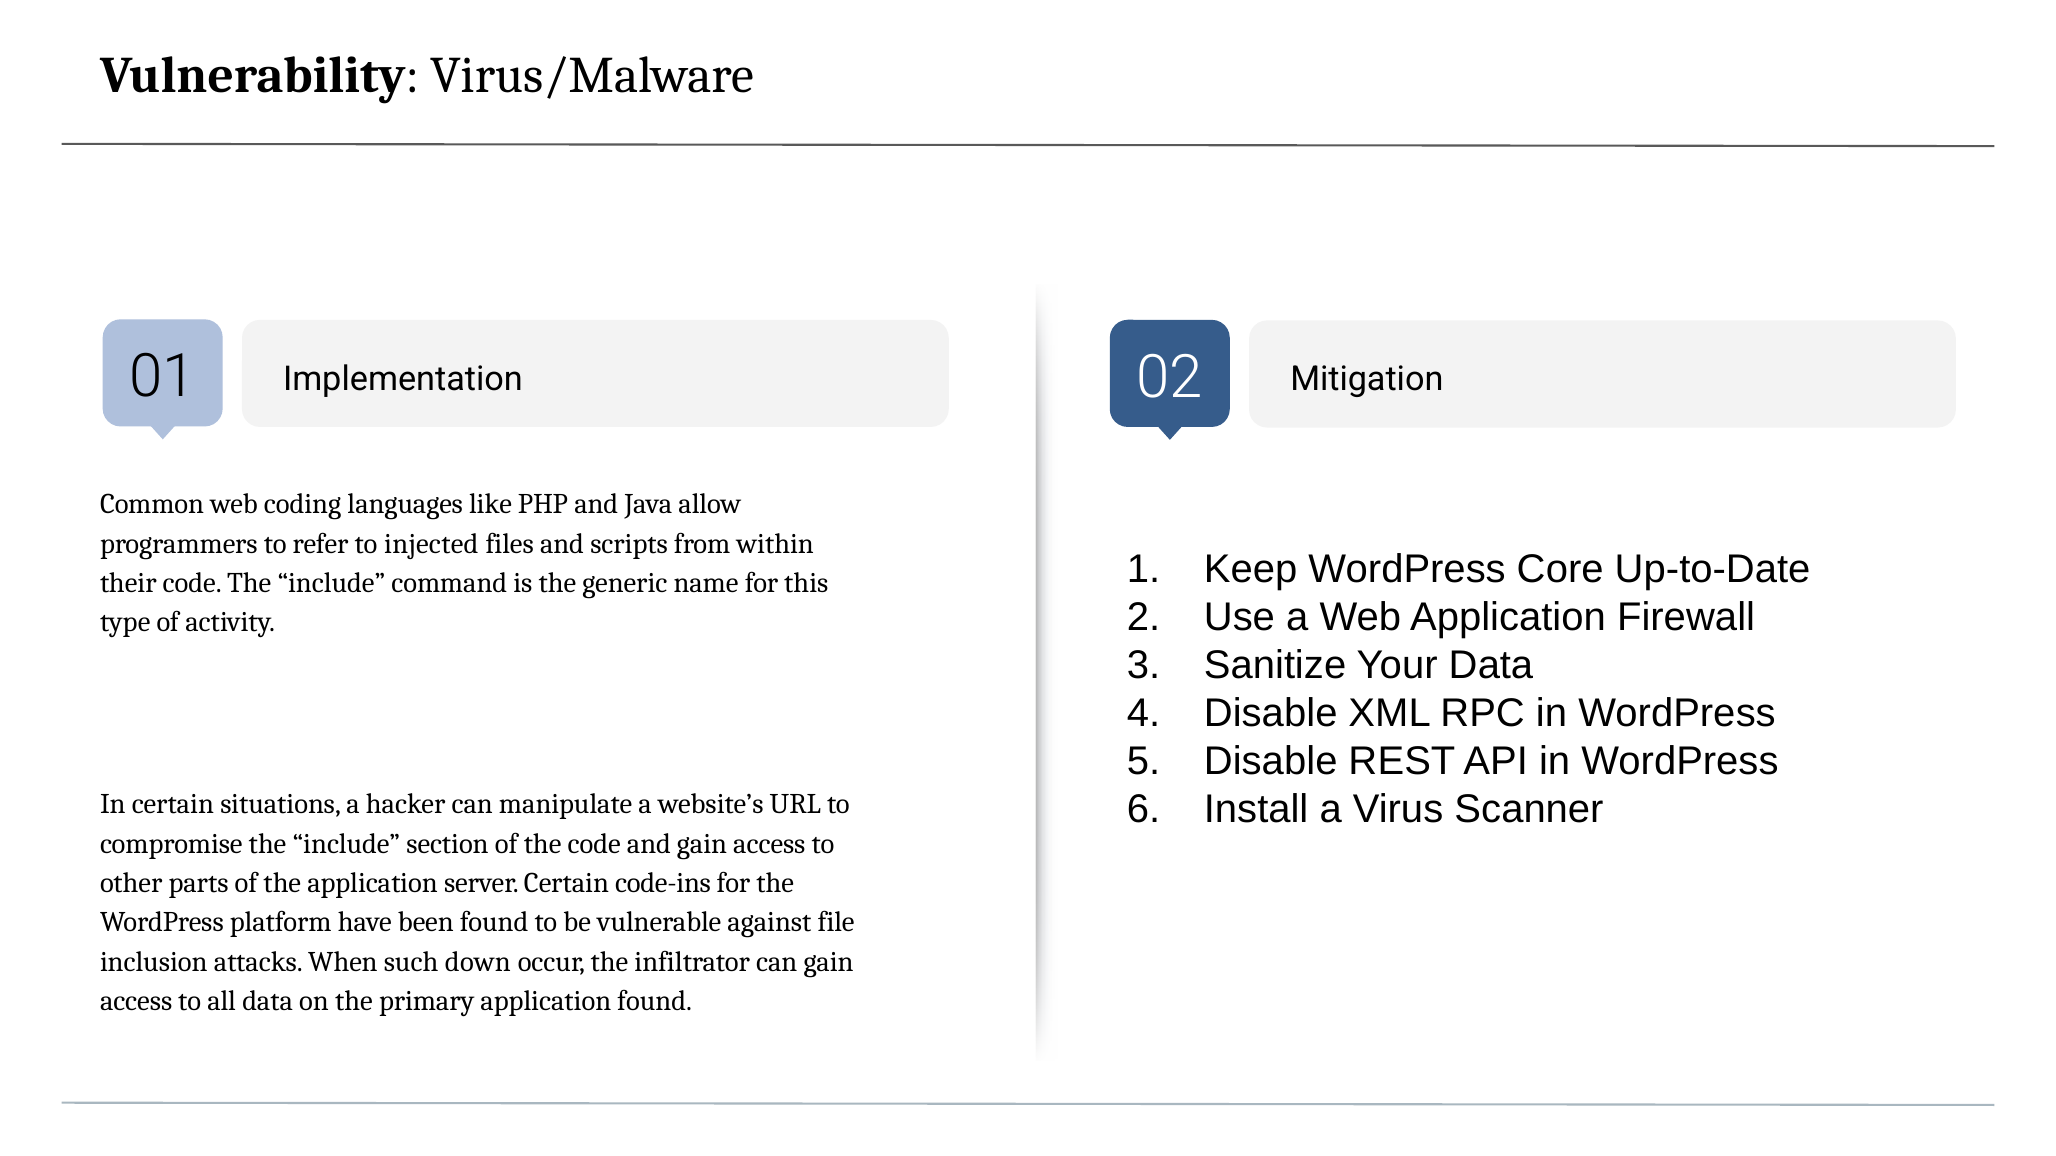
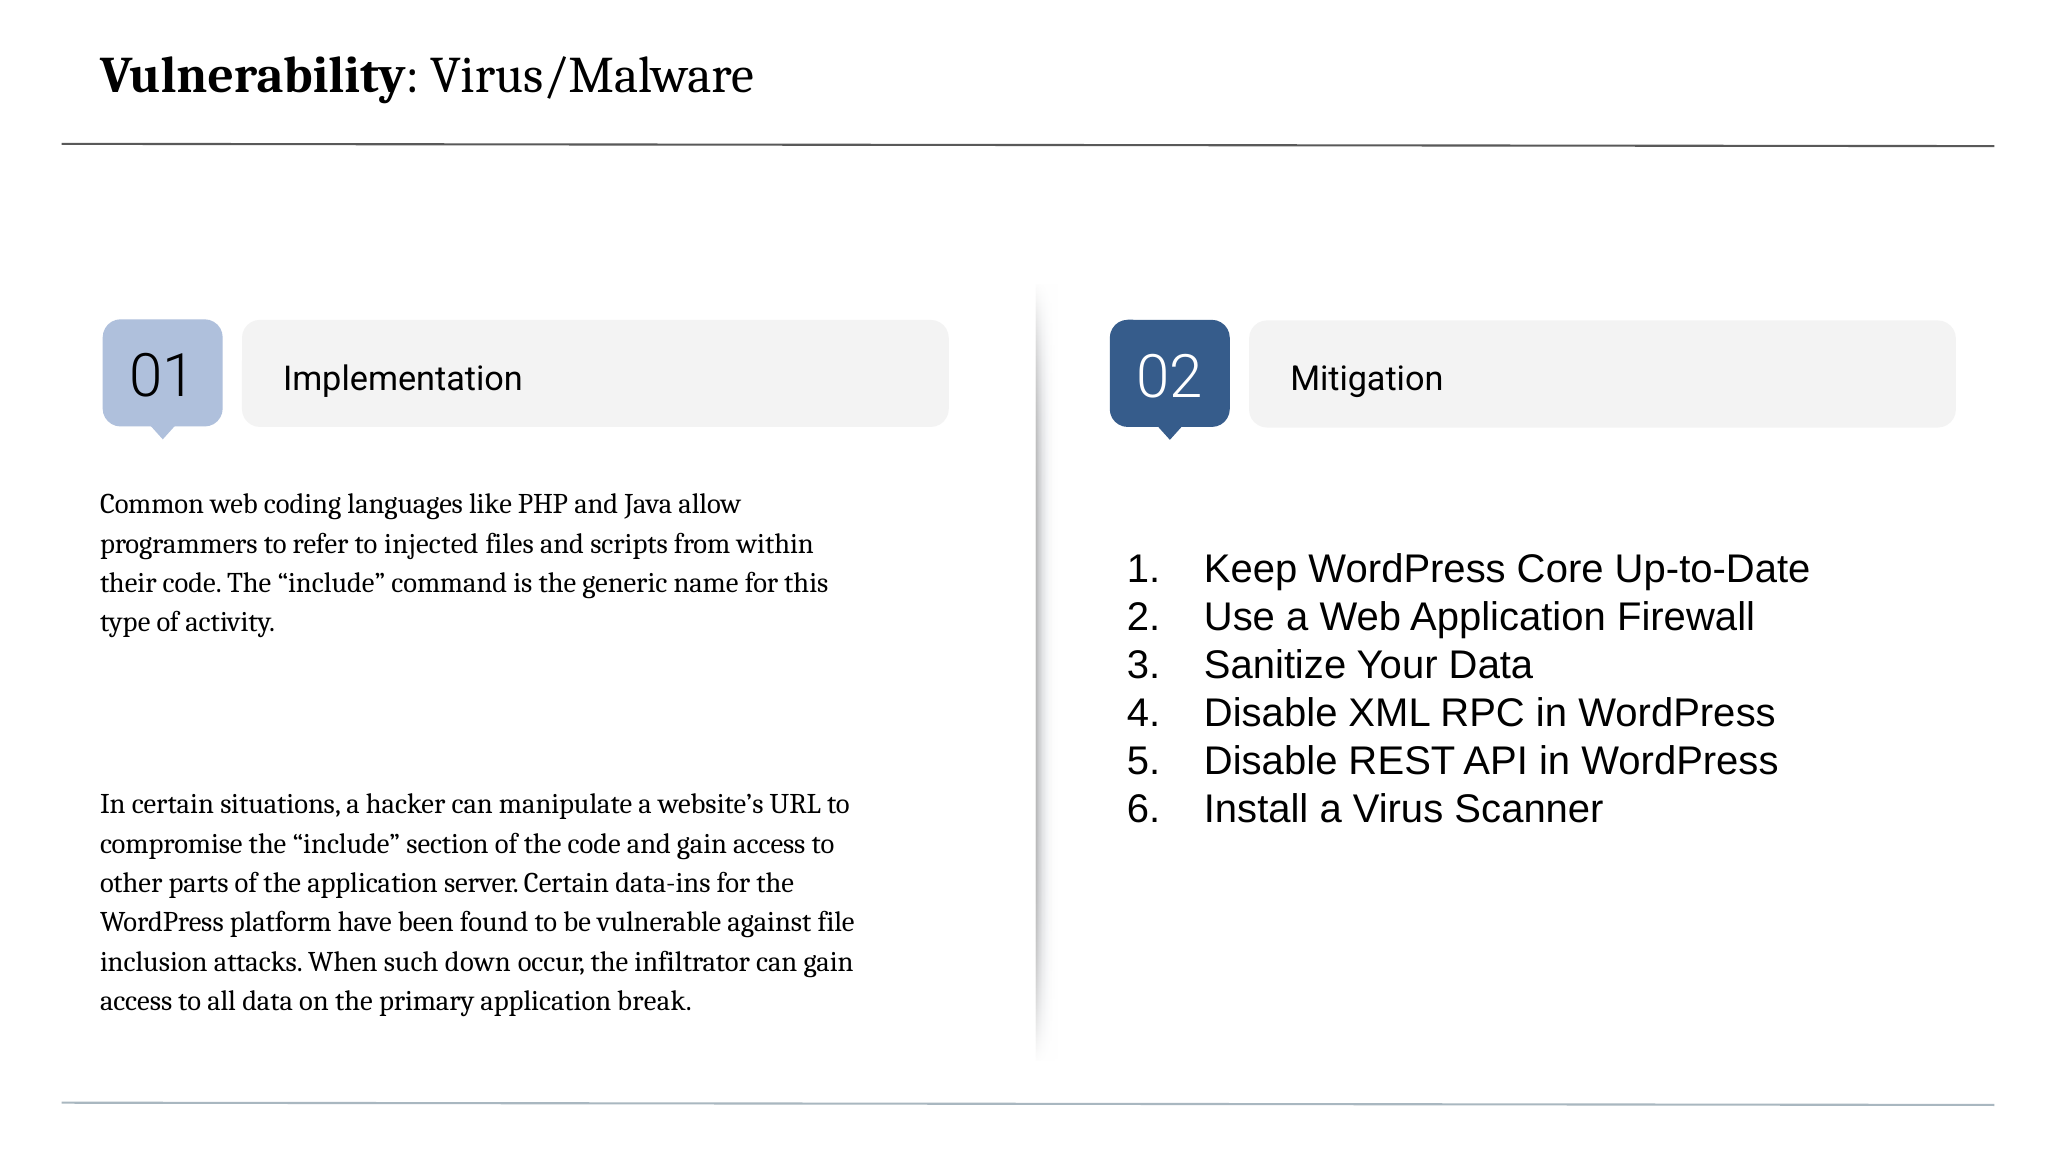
code-ins: code-ins -> data-ins
application found: found -> break
